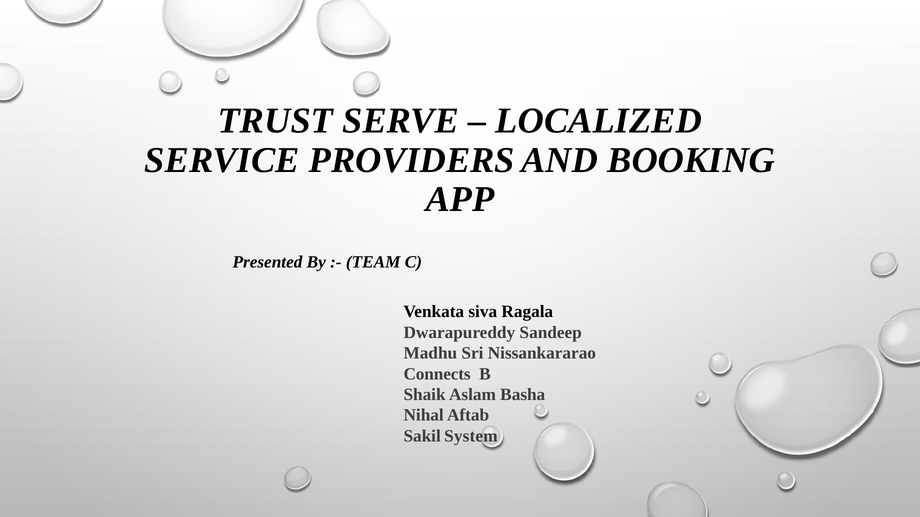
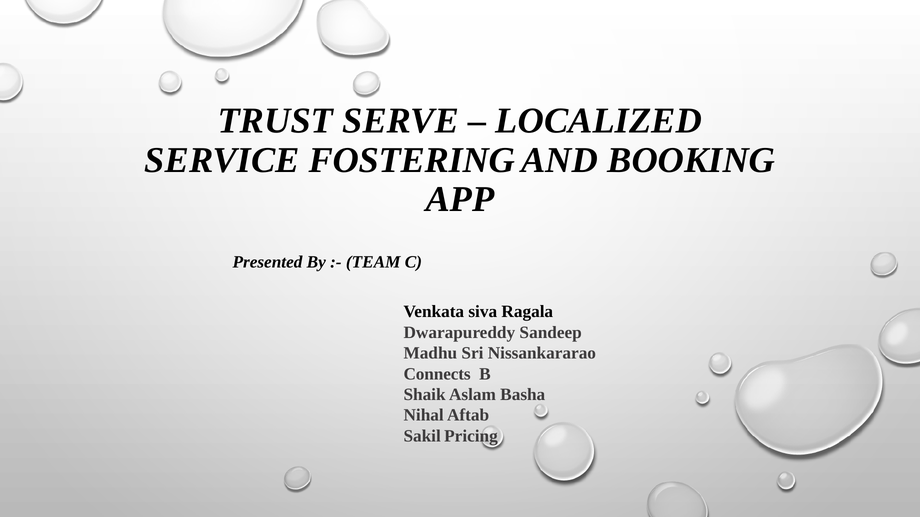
PROVIDERS: PROVIDERS -> FOSTERING
System: System -> Pricing
